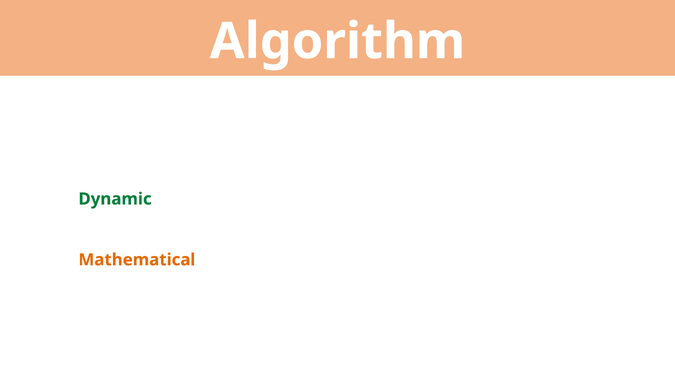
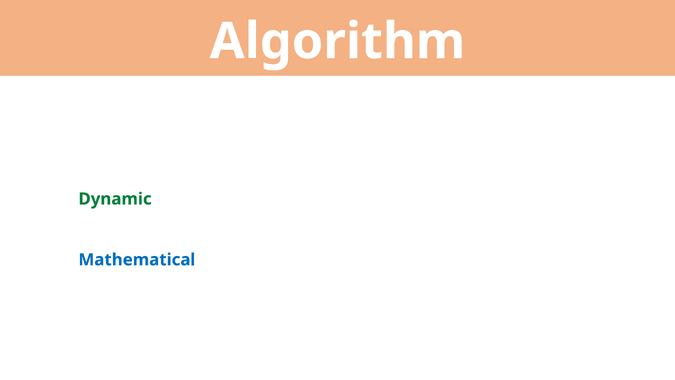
Mathematical colour: orange -> blue
